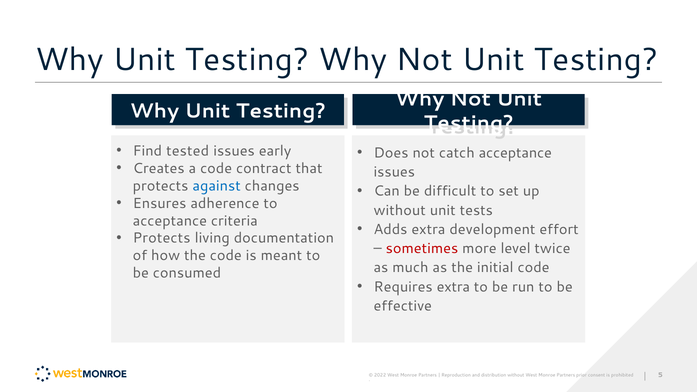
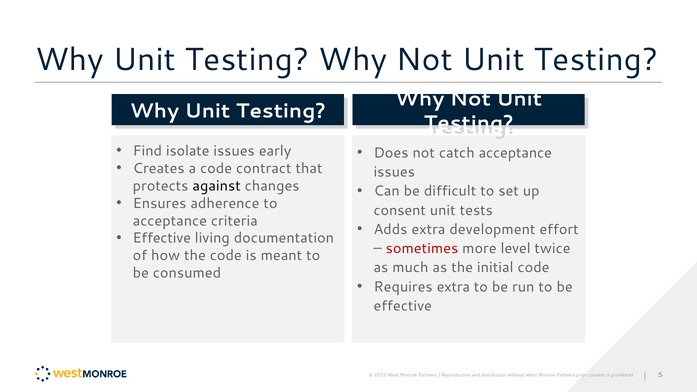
tested: tested -> isolate
against colour: blue -> black
without at (400, 210): without -> consent
Protects at (162, 238): Protects -> Effective
